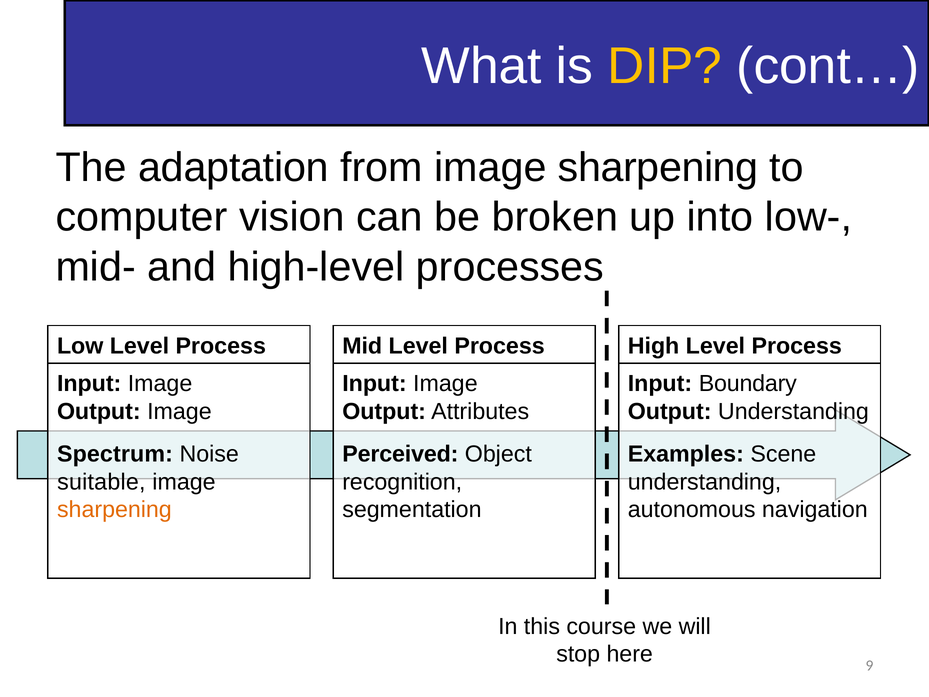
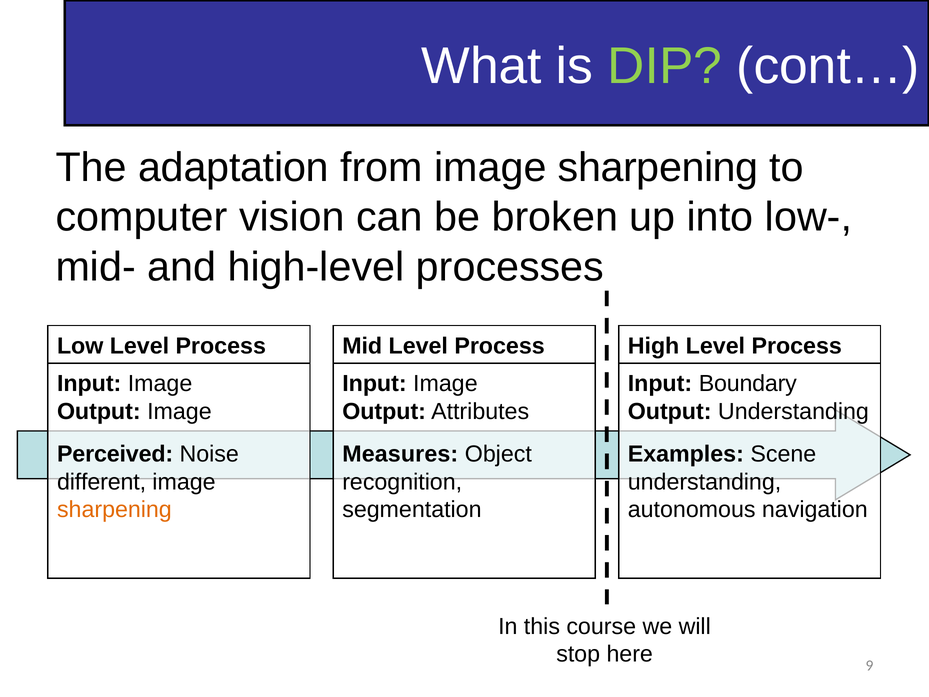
DIP colour: yellow -> light green
Spectrum: Spectrum -> Perceived
Perceived: Perceived -> Measures
suitable: suitable -> different
